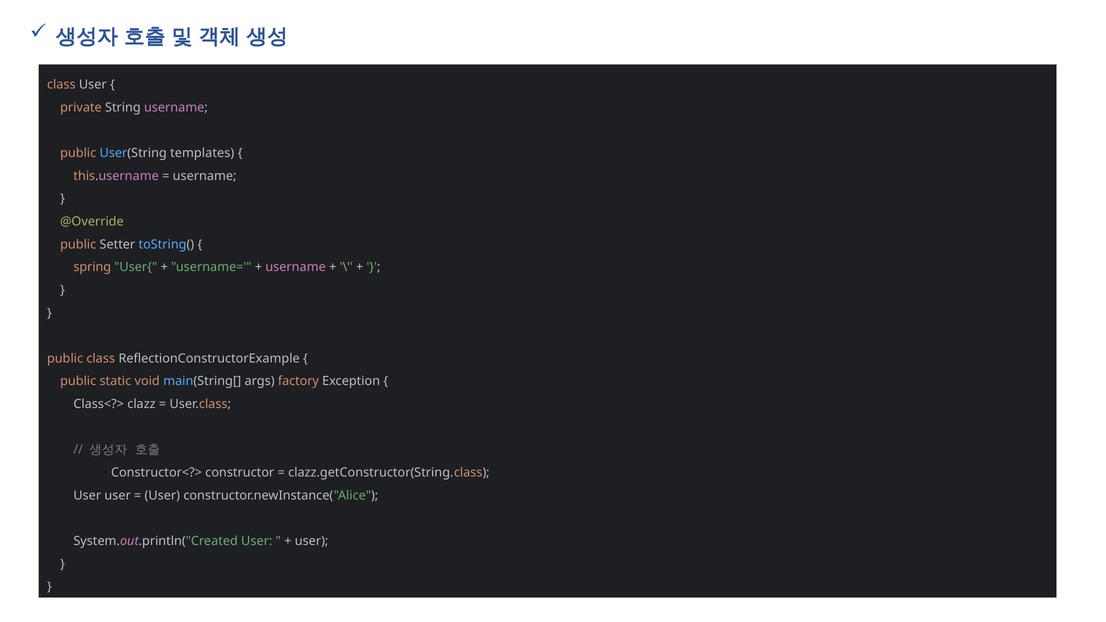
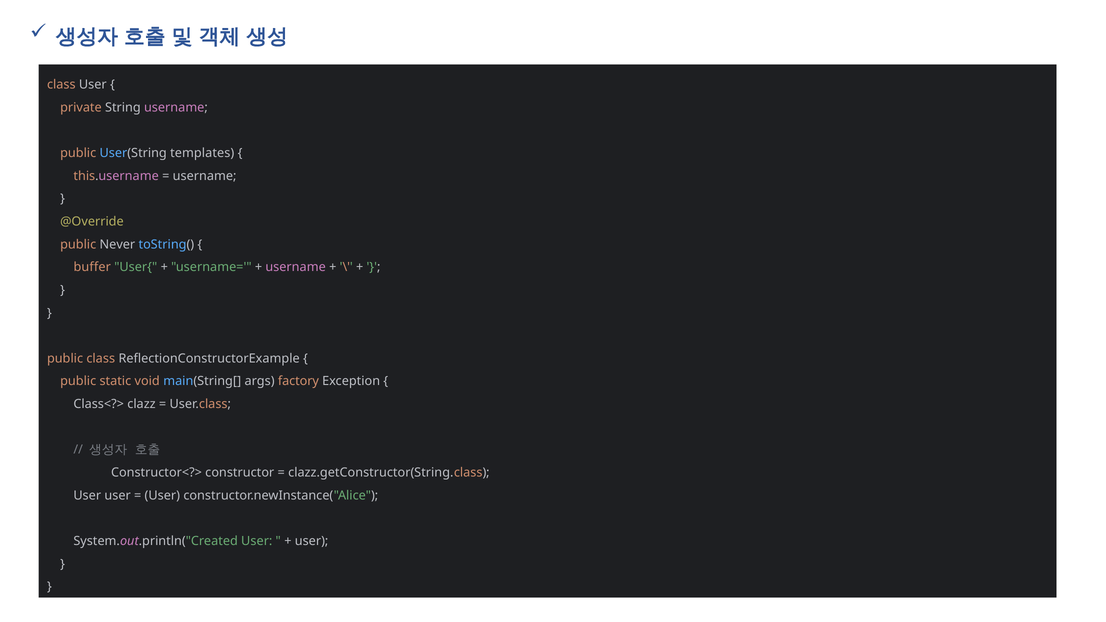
Setter: Setter -> Never
spring: spring -> buffer
